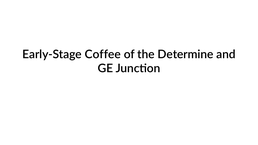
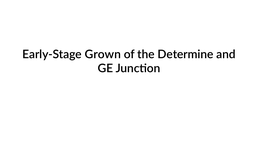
Coffee: Coffee -> Grown
